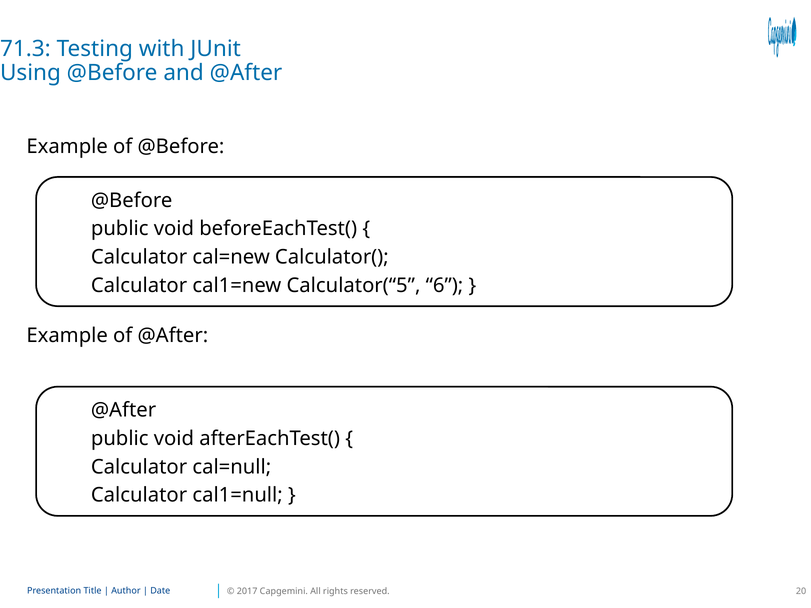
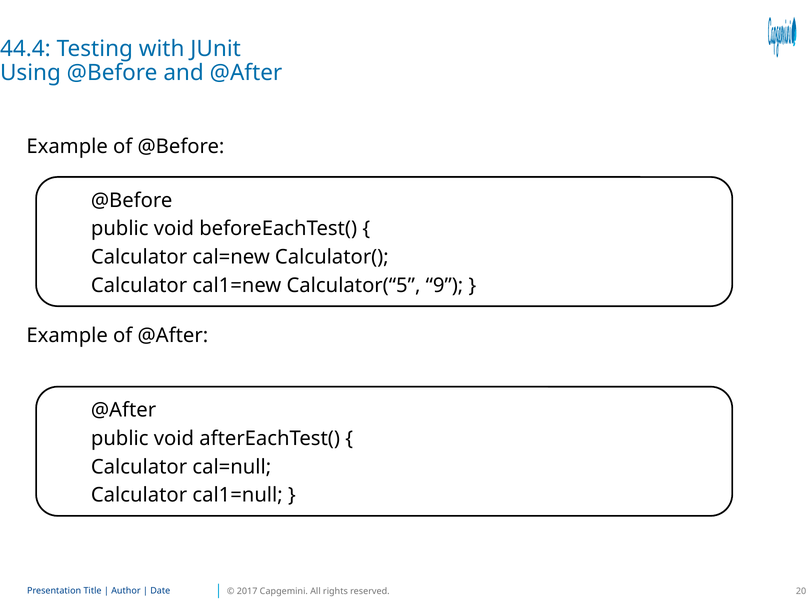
71.3: 71.3 -> 44.4
6: 6 -> 9
